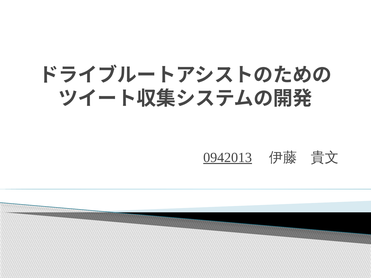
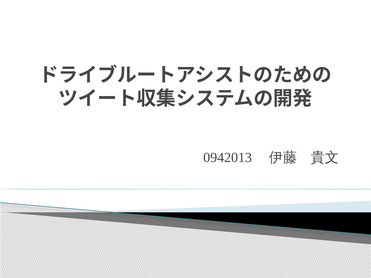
0942013 underline: present -> none
